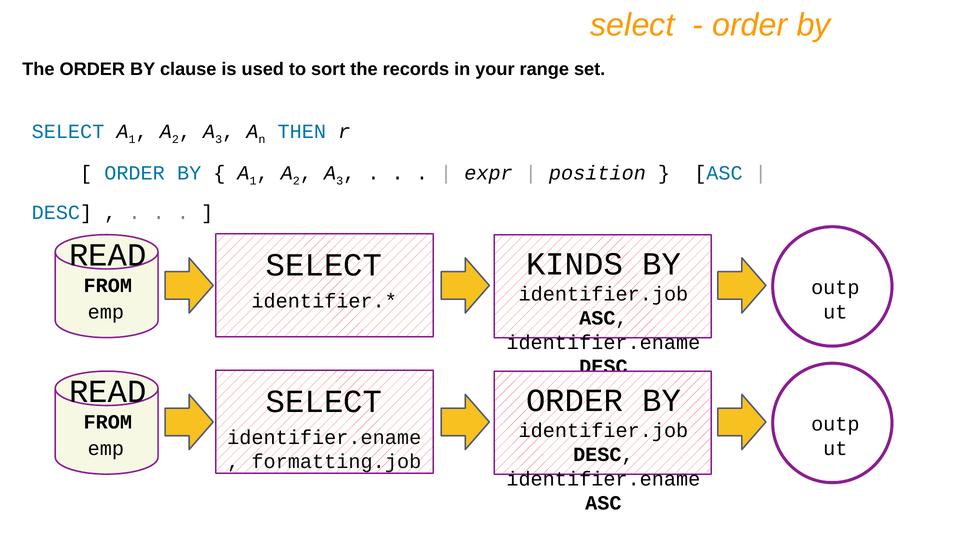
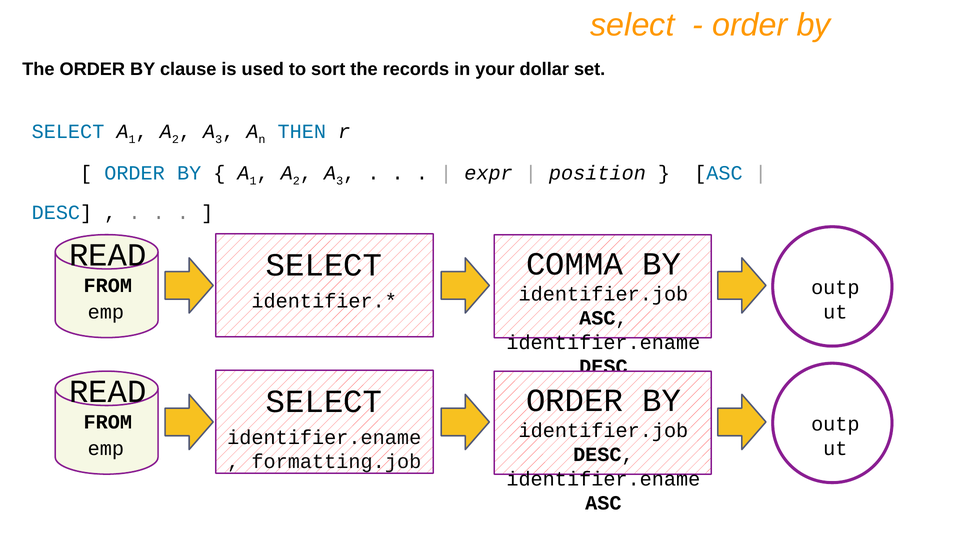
range: range -> dollar
KINDS: KINDS -> COMMA
